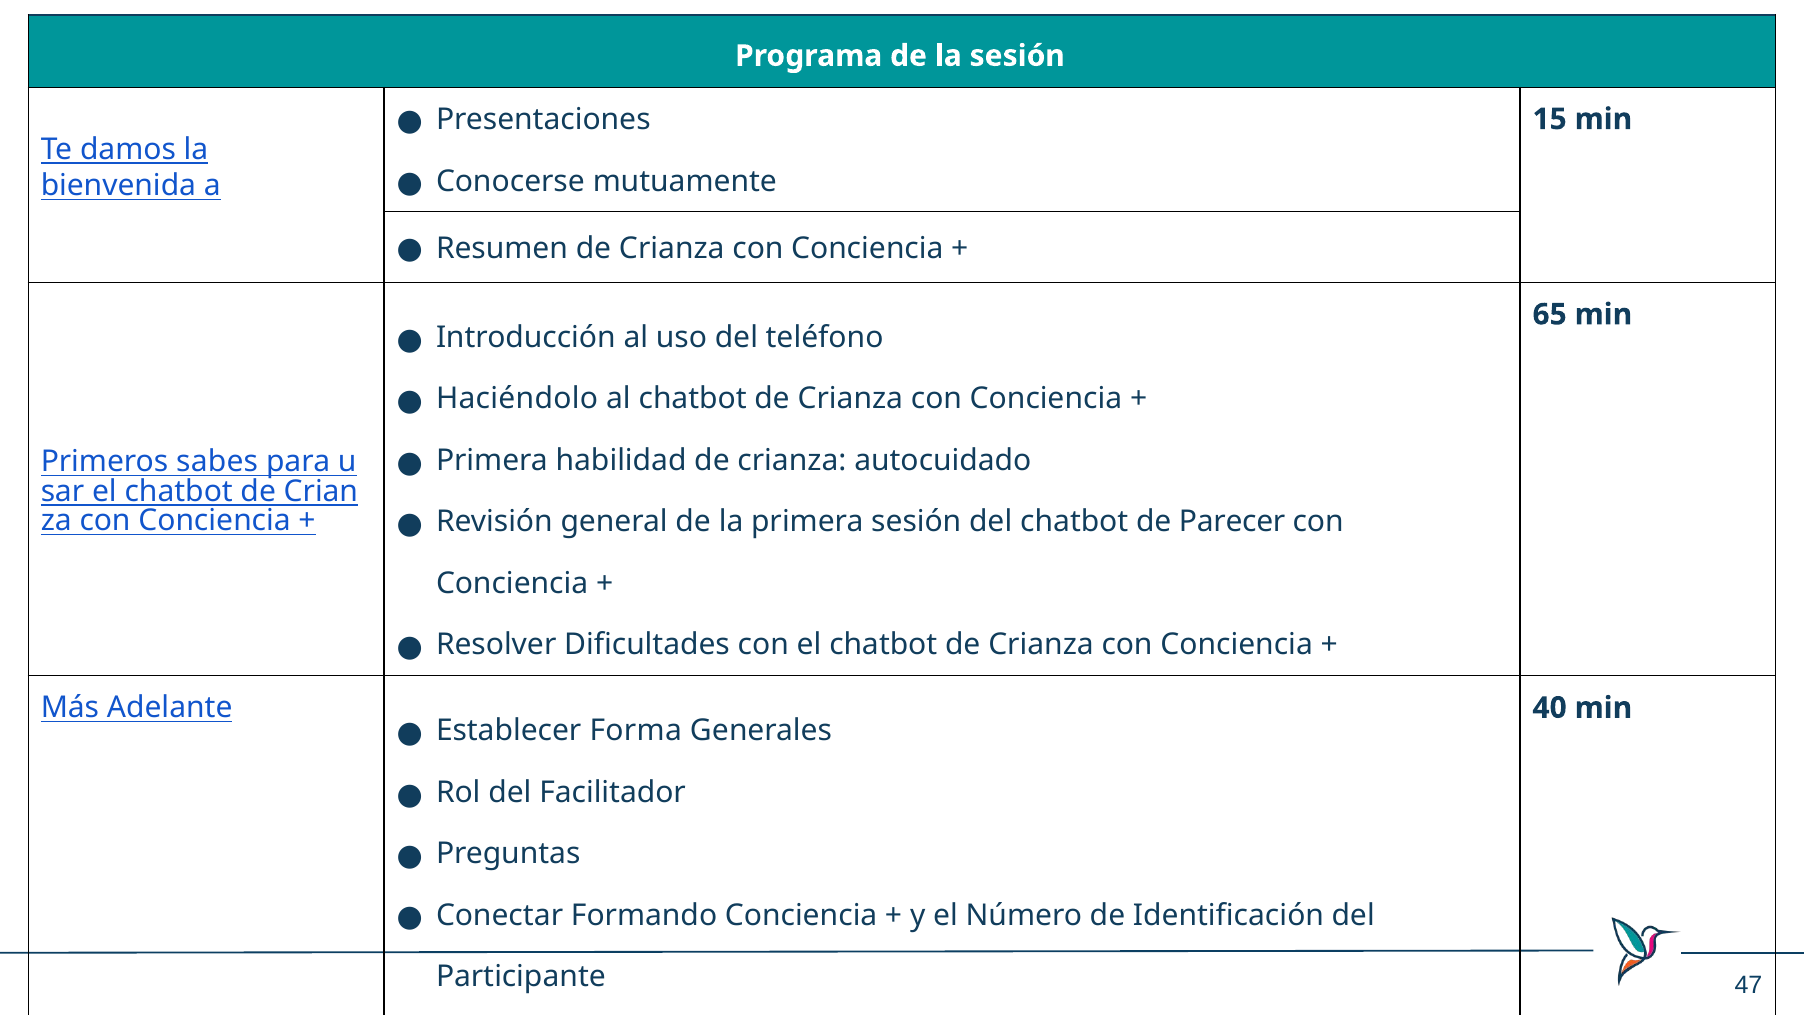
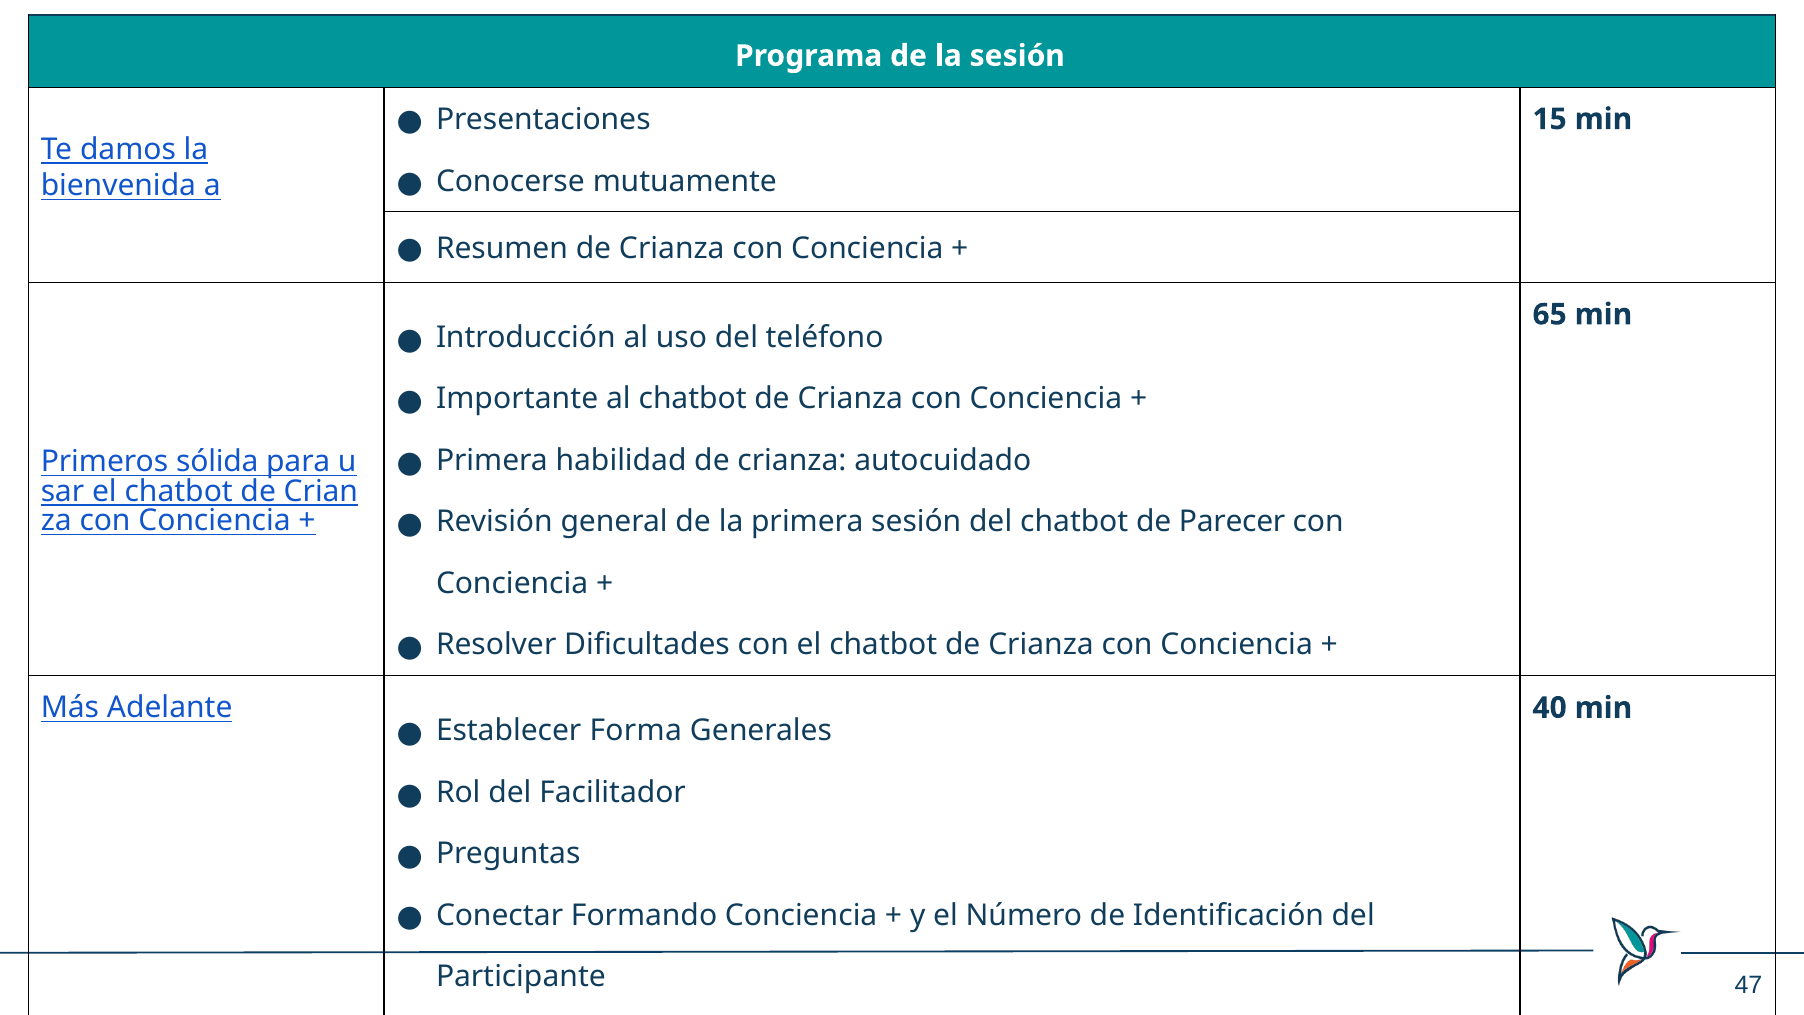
Haciéndolo: Haciéndolo -> Importante
sabes: sabes -> sólida
